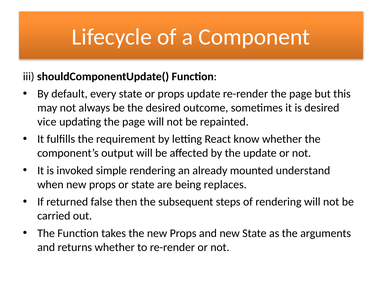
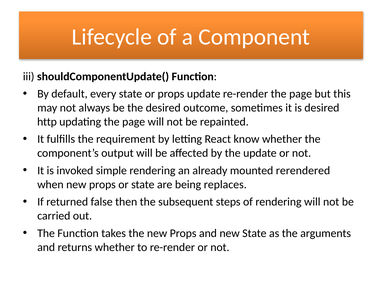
vice: vice -> http
understand: understand -> rerendered
